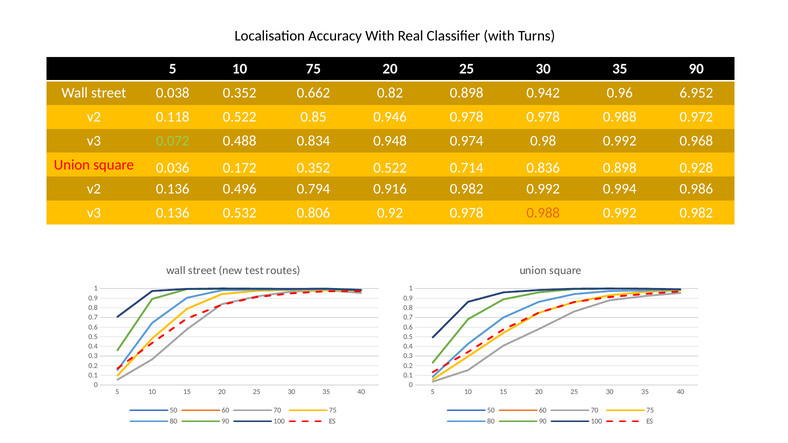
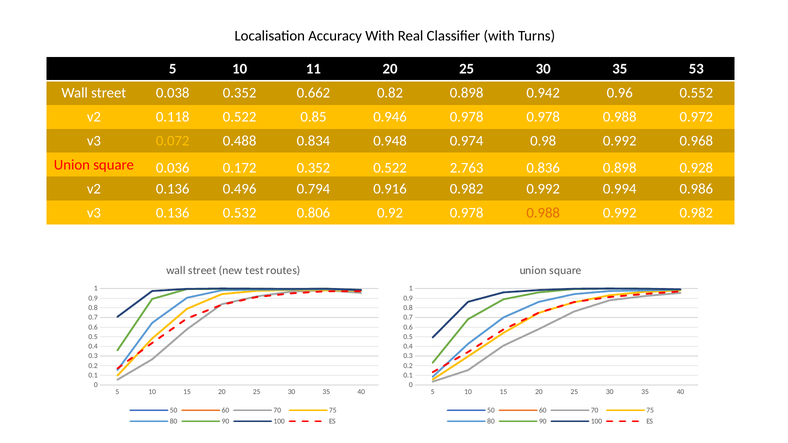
10 75: 75 -> 11
35 90: 90 -> 53
6.952: 6.952 -> 0.552
0.072 colour: light green -> yellow
0.714: 0.714 -> 2.763
